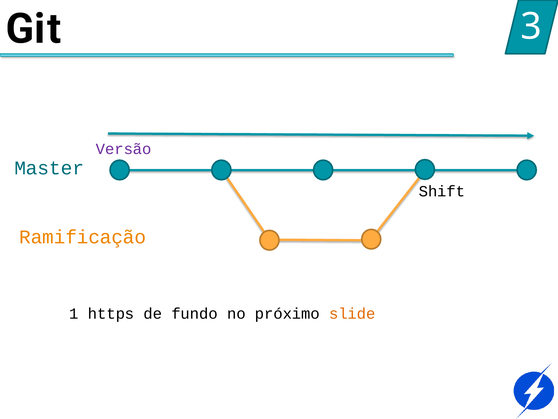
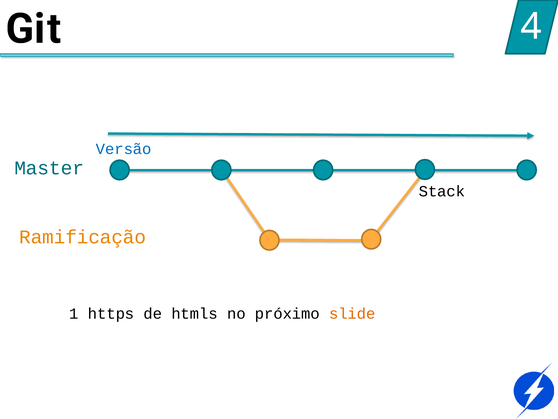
3: 3 -> 4
Versão colour: purple -> blue
Shift: Shift -> Stack
fundo: fundo -> htmls
